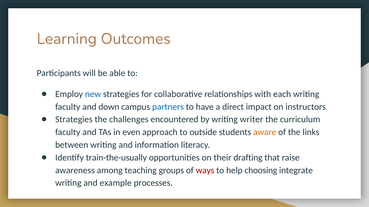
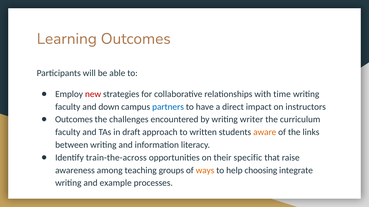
new colour: blue -> red
each: each -> time
Strategies at (74, 120): Strategies -> Outcomes
even: even -> draft
outside: outside -> written
train-the-usually: train-the-usually -> train-the-across
drafting: drafting -> specific
ways colour: red -> orange
